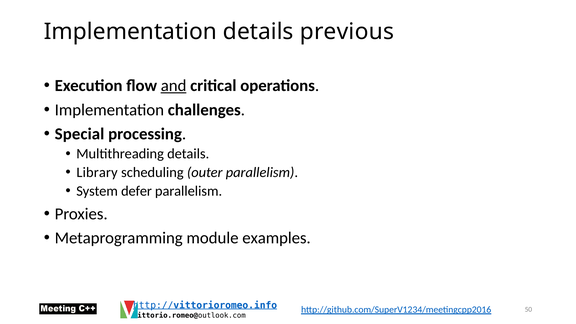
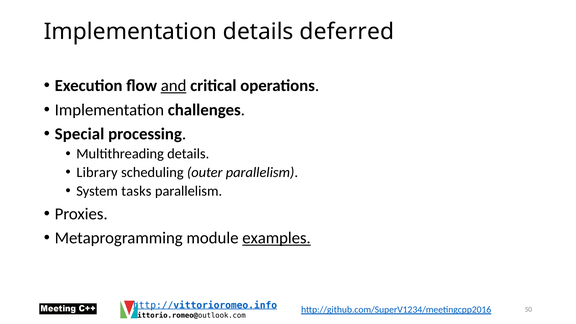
previous: previous -> deferred
defer: defer -> tasks
examples underline: none -> present
